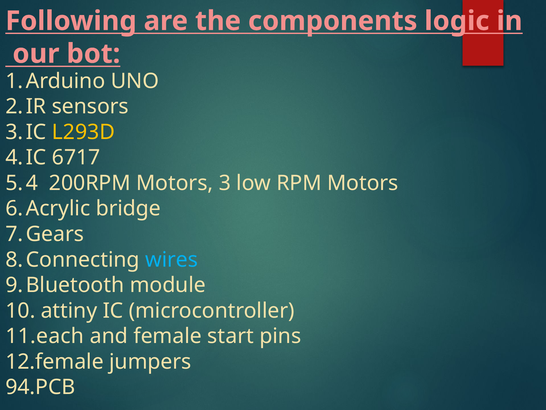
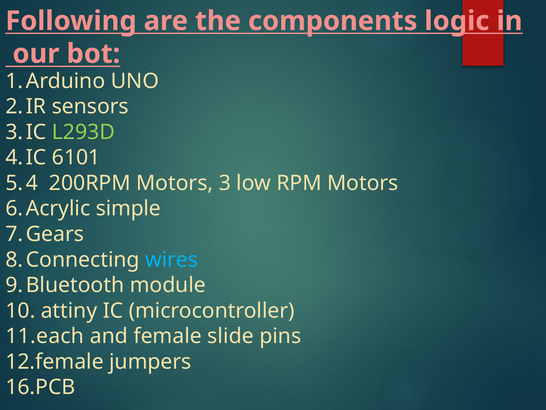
L293D colour: yellow -> light green
6717: 6717 -> 6101
bridge: bridge -> simple
start: start -> slide
94.PCB: 94.PCB -> 16.PCB
